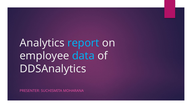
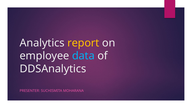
report colour: light blue -> yellow
